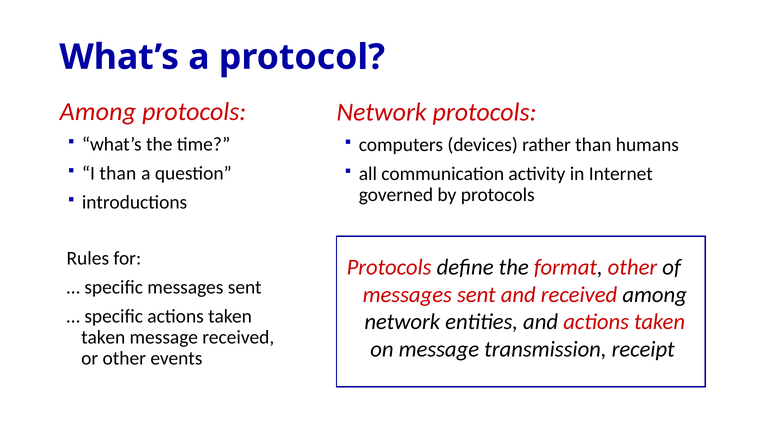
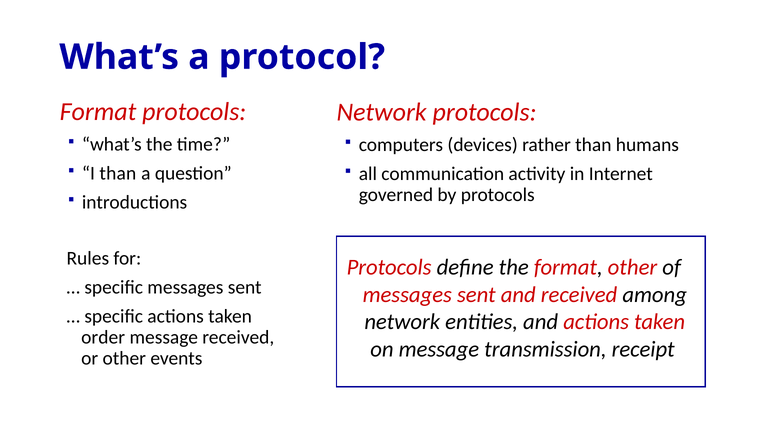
Among at (98, 112): Among -> Format
taken at (103, 338): taken -> order
